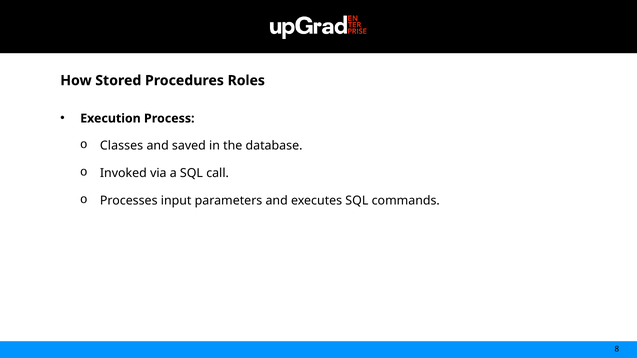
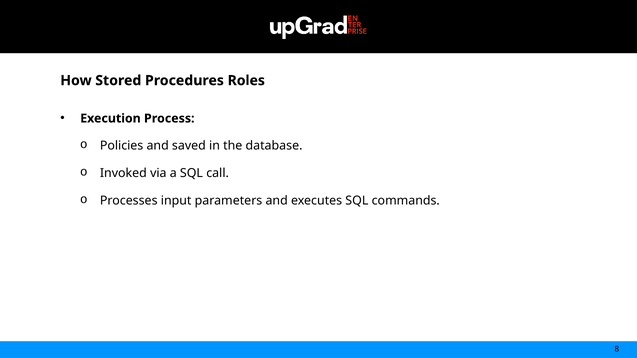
Classes: Classes -> Policies
